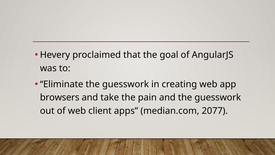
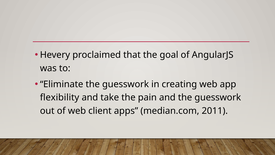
browsers: browsers -> flexibility
2077: 2077 -> 2011
